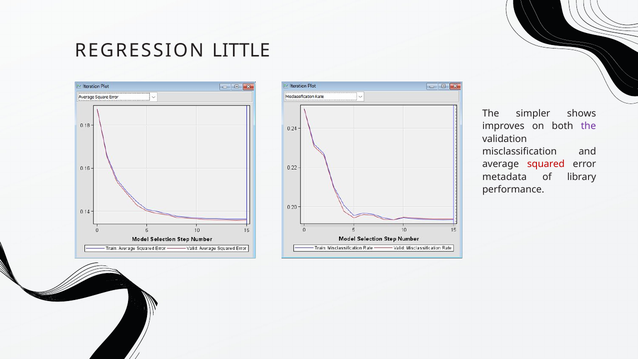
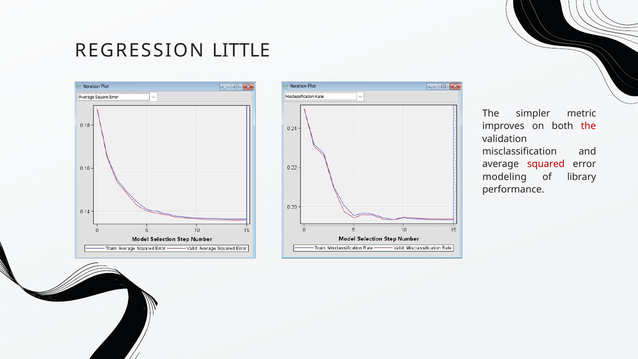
shows: shows -> metric
the at (588, 126) colour: purple -> red
metadata: metadata -> modeling
